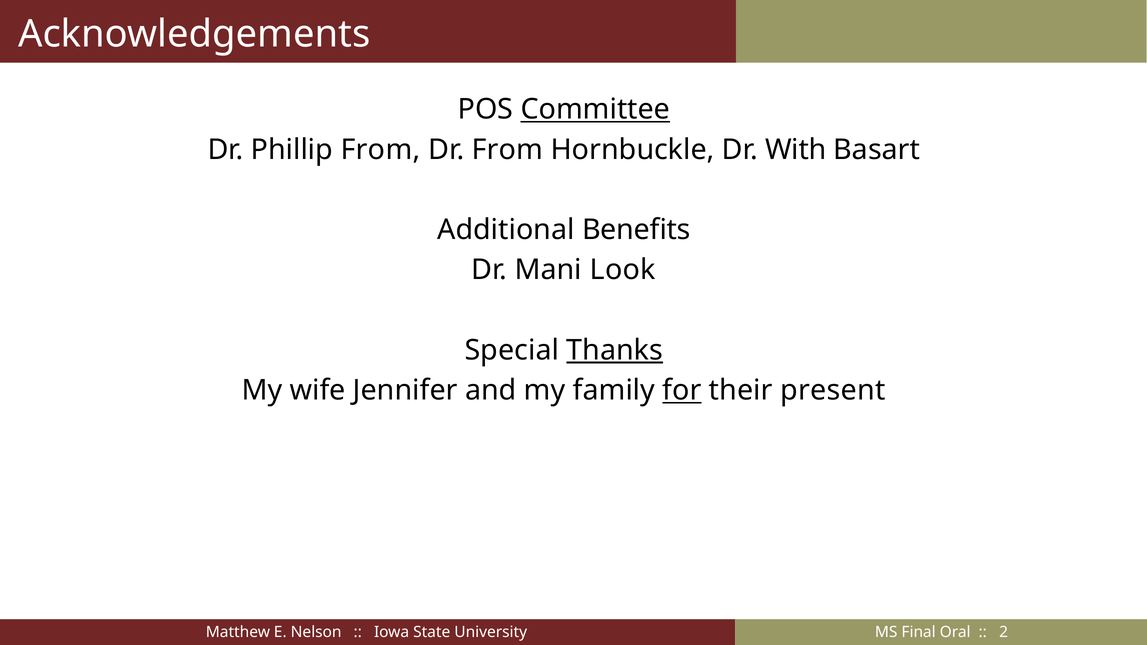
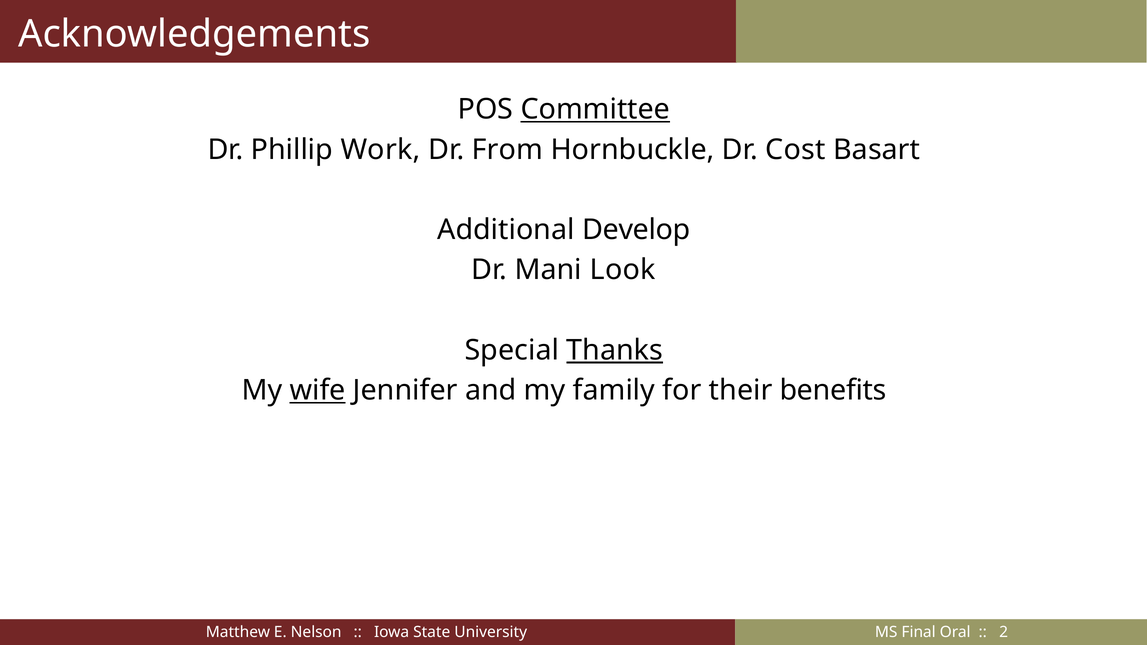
Phillip From: From -> Work
With: With -> Cost
Benefits: Benefits -> Develop
wife underline: none -> present
for underline: present -> none
present: present -> benefits
